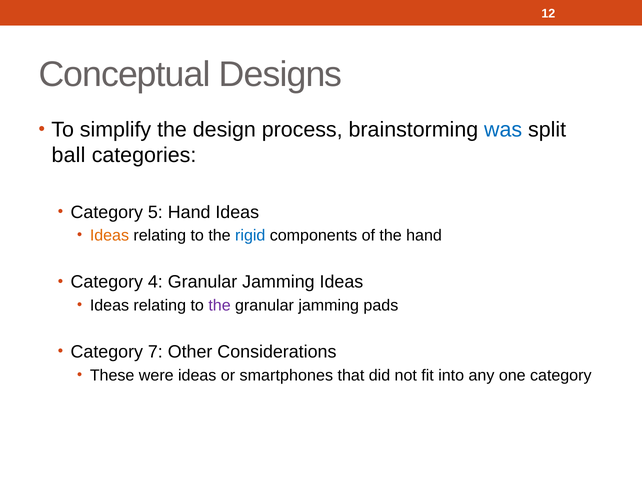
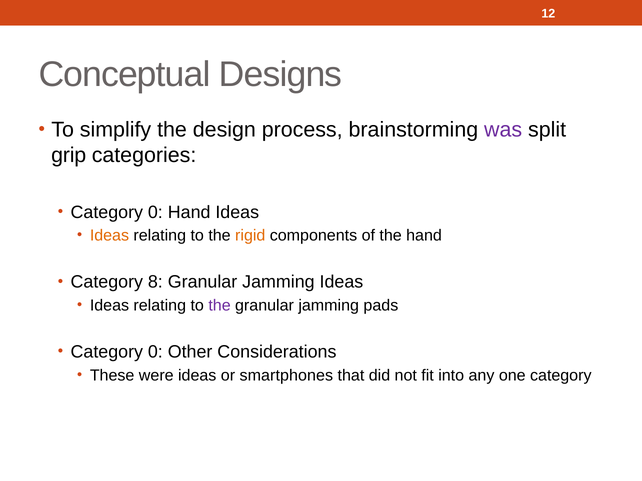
was colour: blue -> purple
ball: ball -> grip
5 at (155, 212): 5 -> 0
rigid colour: blue -> orange
4: 4 -> 8
7 at (155, 352): 7 -> 0
